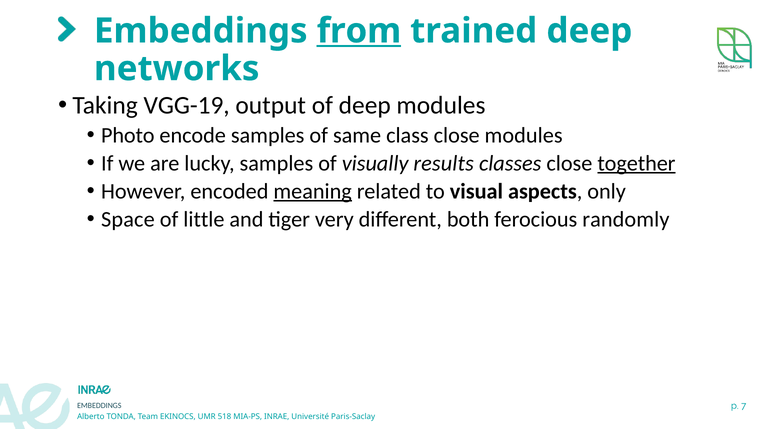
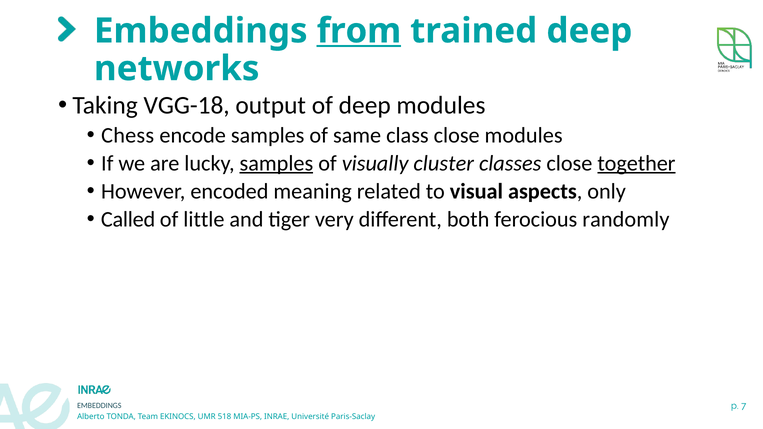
VGG-19: VGG-19 -> VGG-18
Photo: Photo -> Chess
samples at (276, 163) underline: none -> present
results: results -> cluster
meaning underline: present -> none
Space: Space -> Called
